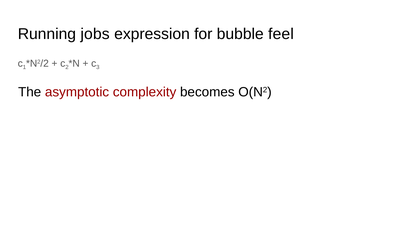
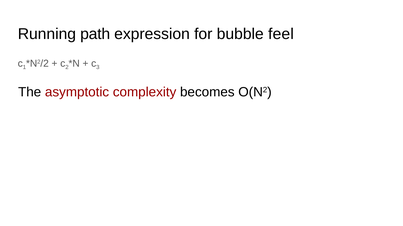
jobs: jobs -> path
